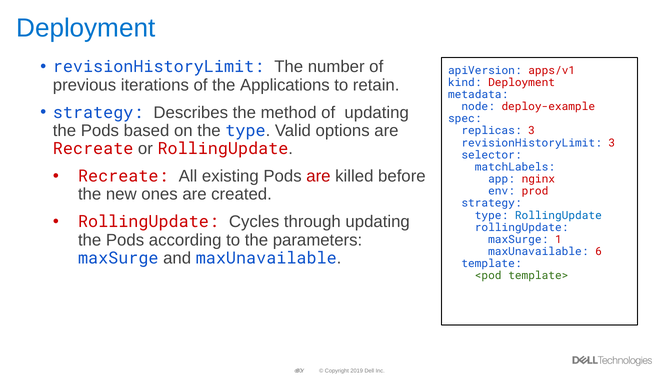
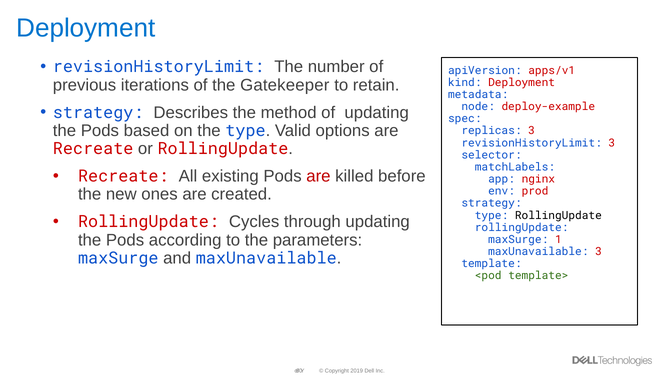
Applications: Applications -> Gatekeeper
RollingUpdate at (558, 215) colour: blue -> black
maxUnavailable 6: 6 -> 3
